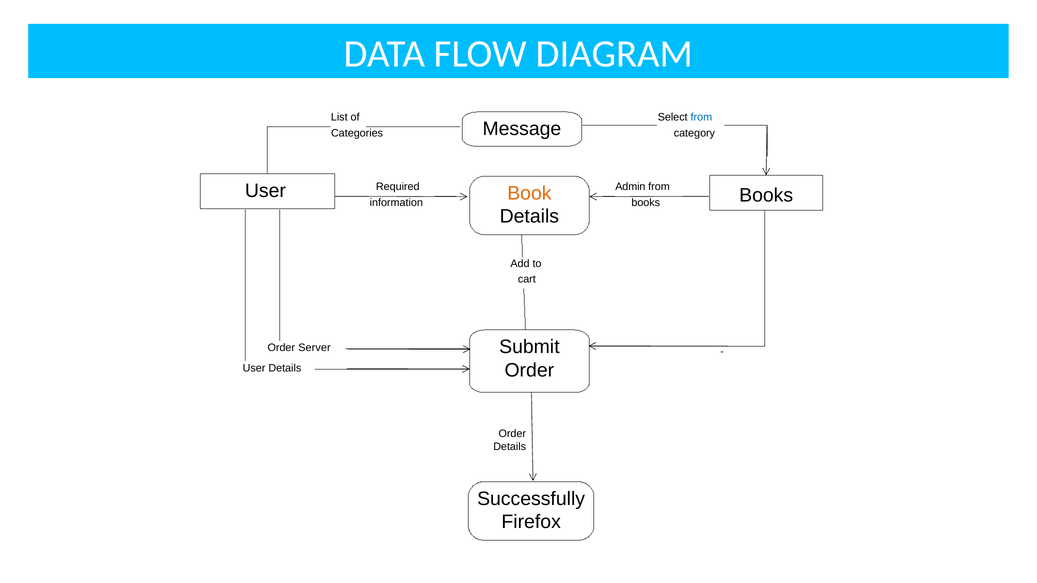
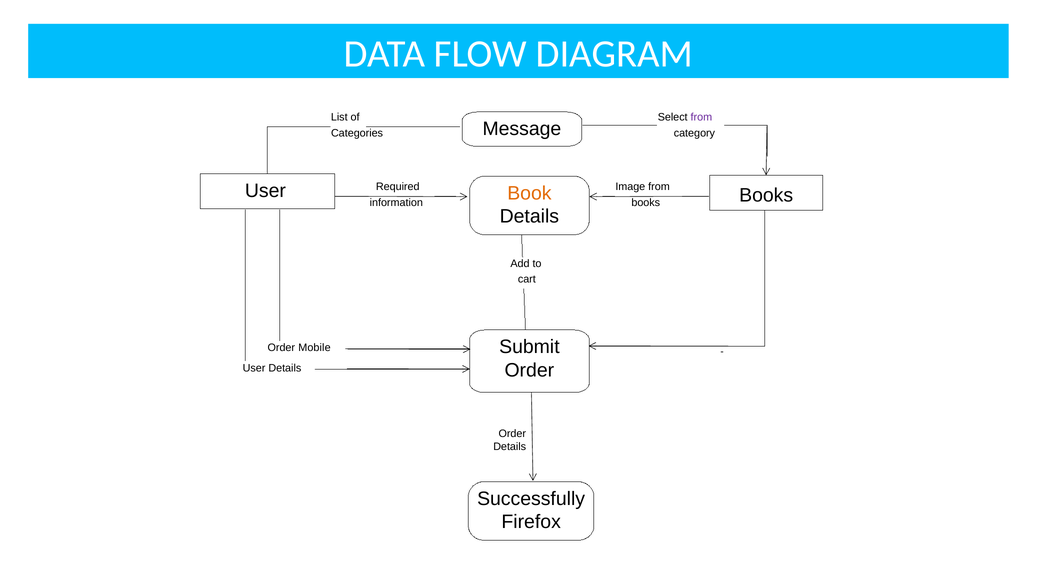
from at (701, 117) colour: blue -> purple
Admin: Admin -> Image
Server: Server -> Mobile
